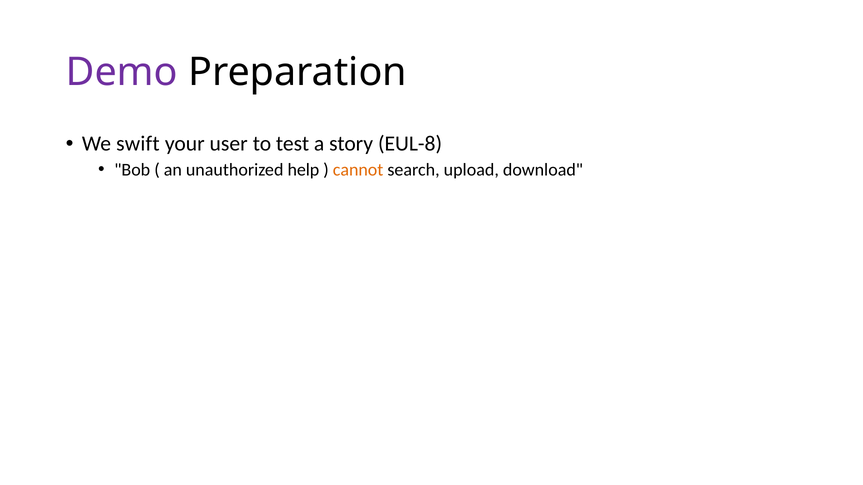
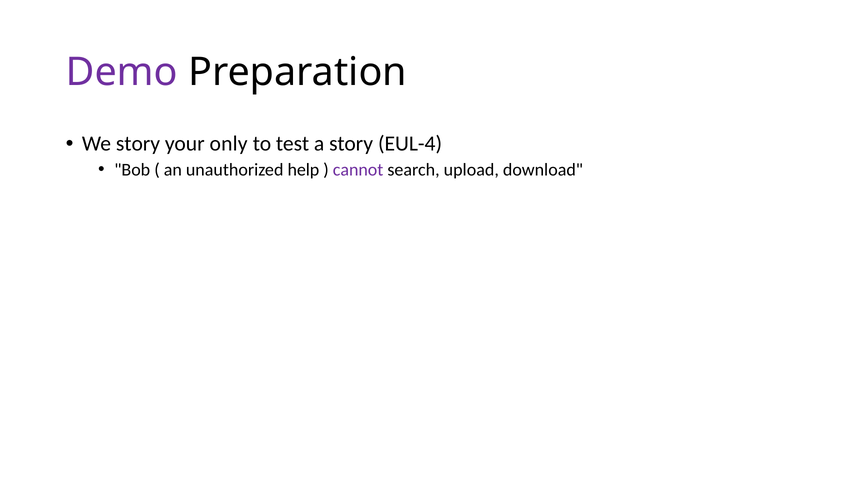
We swift: swift -> story
user: user -> only
EUL-8: EUL-8 -> EUL-4
cannot colour: orange -> purple
